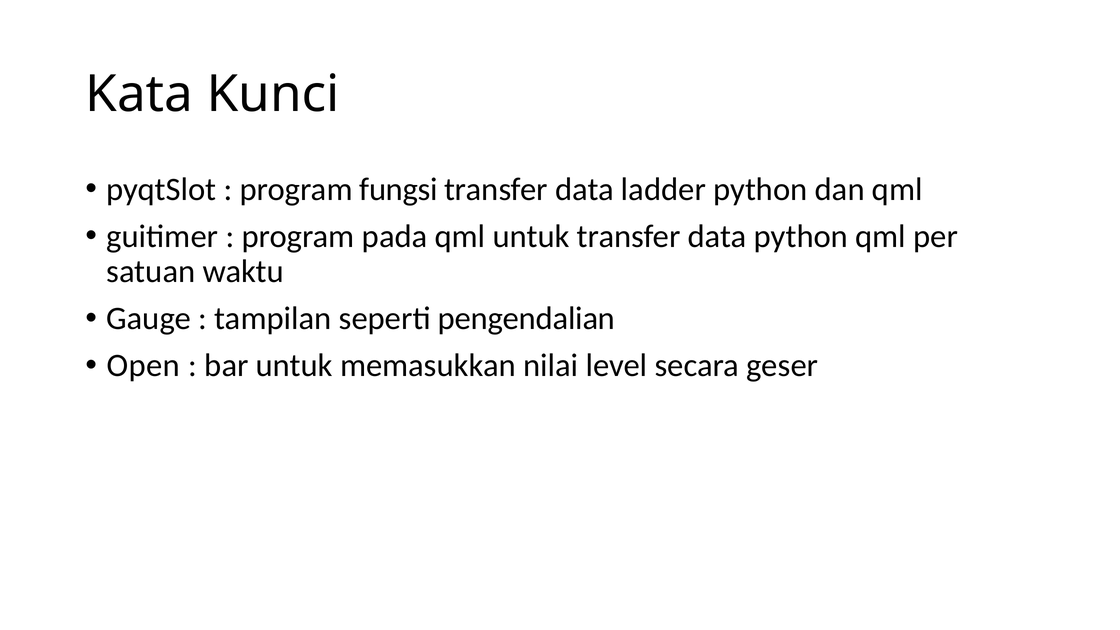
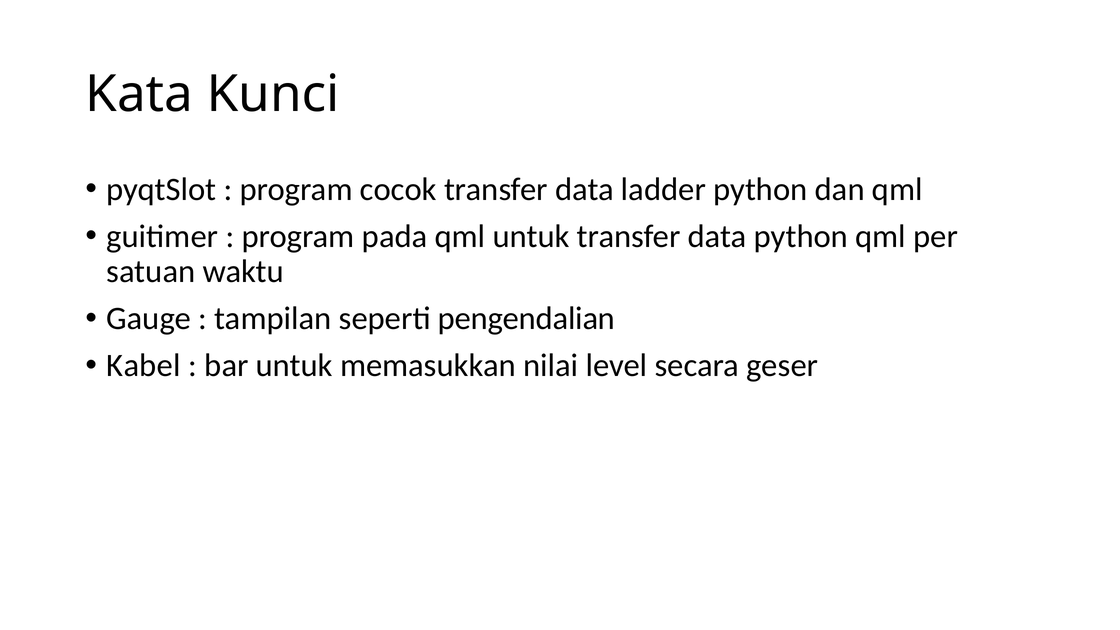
fungsi: fungsi -> cocok
Open: Open -> Kabel
